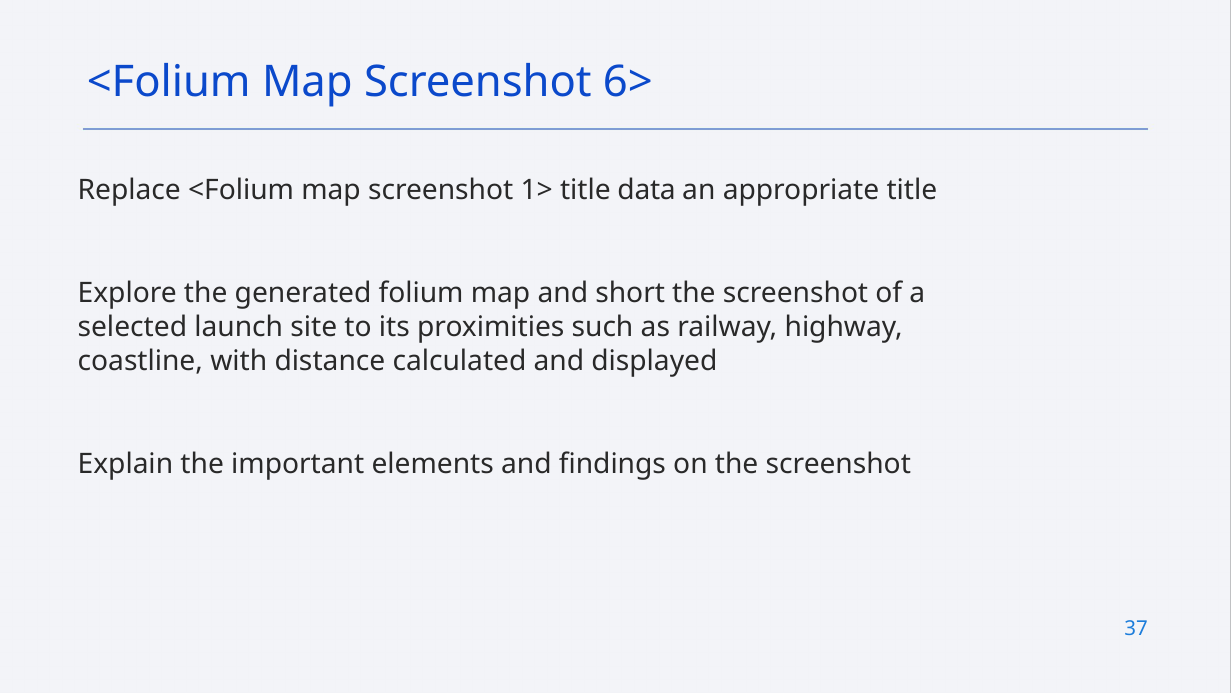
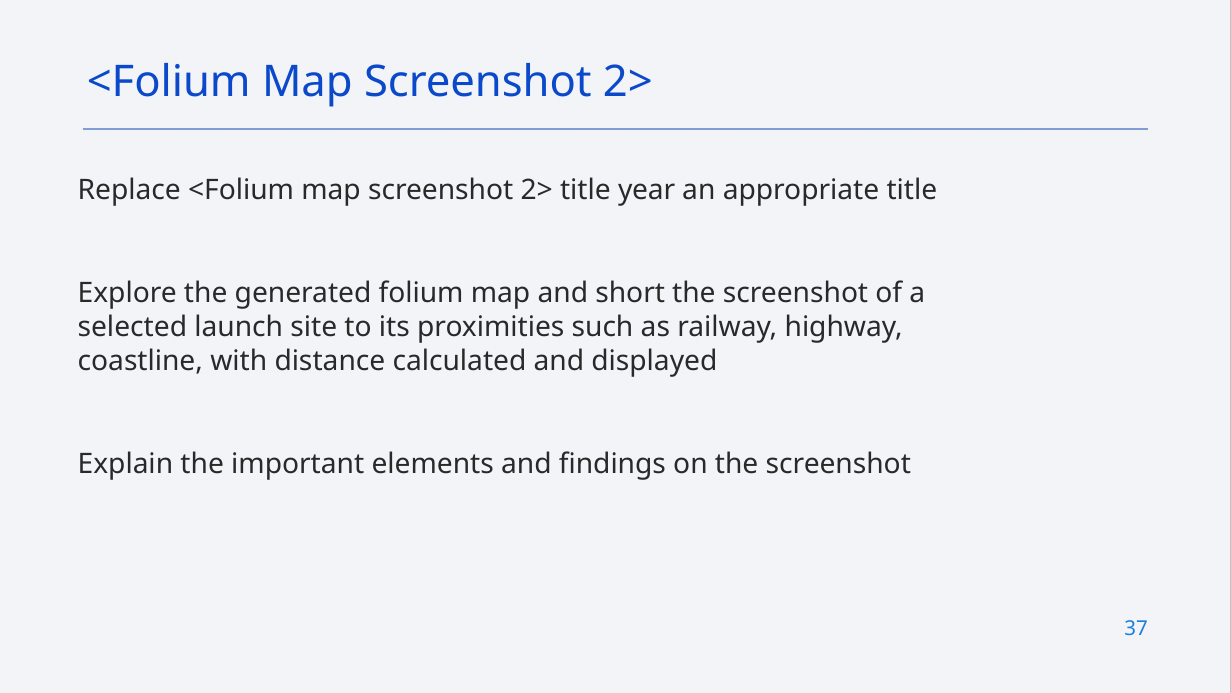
6> at (628, 82): 6> -> 2>
1> at (537, 190): 1> -> 2>
data: data -> year
